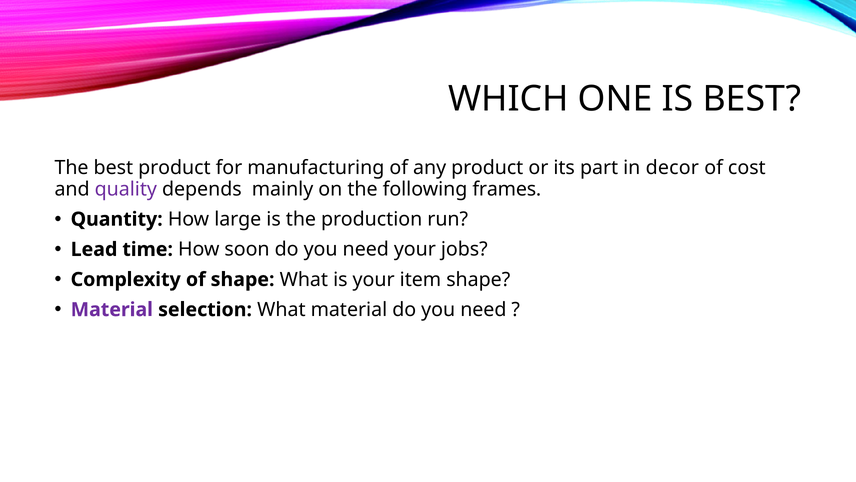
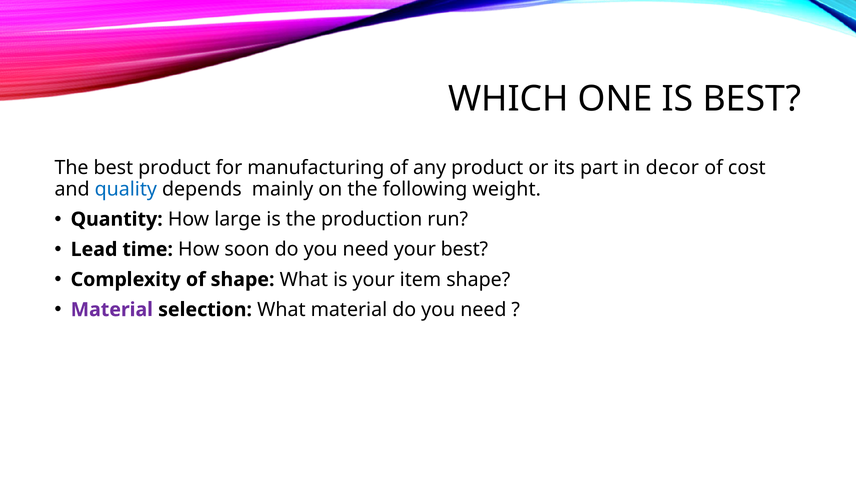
quality colour: purple -> blue
frames: frames -> weight
your jobs: jobs -> best
